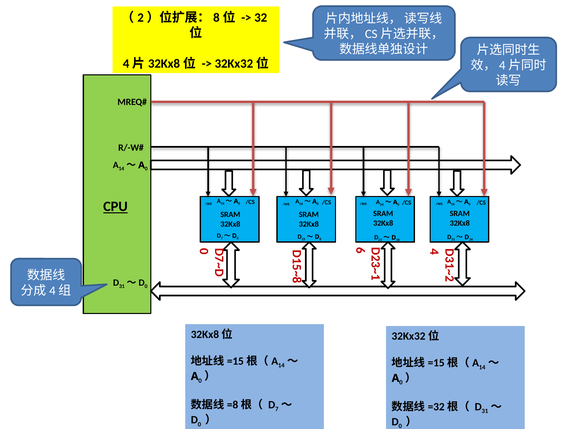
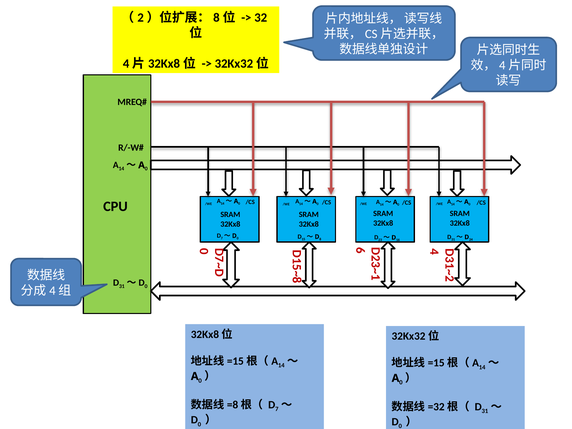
CPU underline: present -> none
